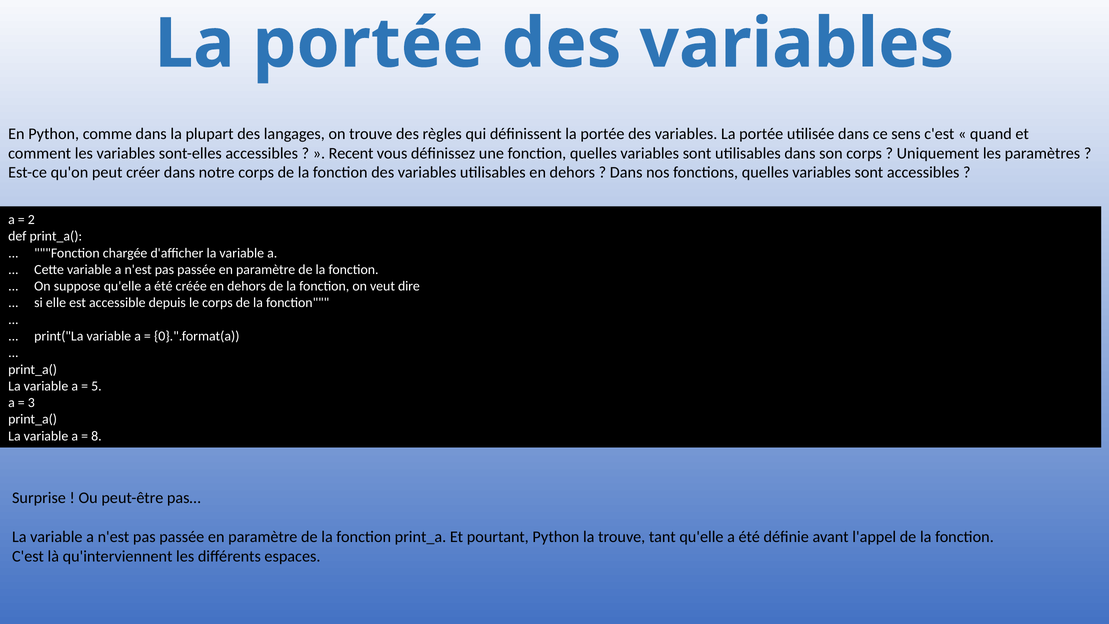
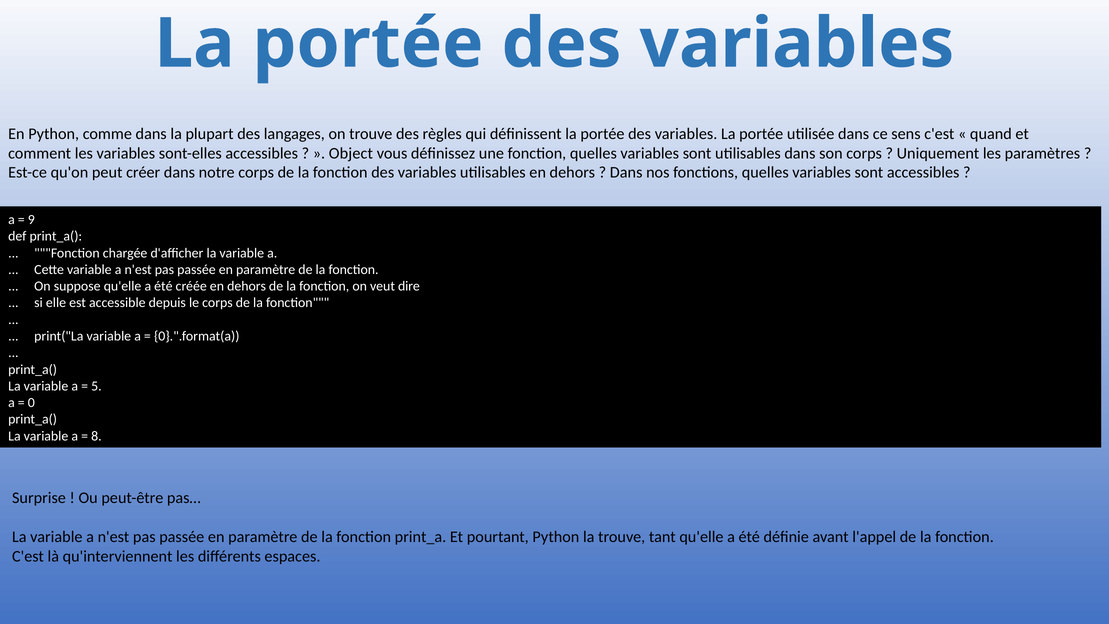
Recent: Recent -> Object
2: 2 -> 9
3: 3 -> 0
